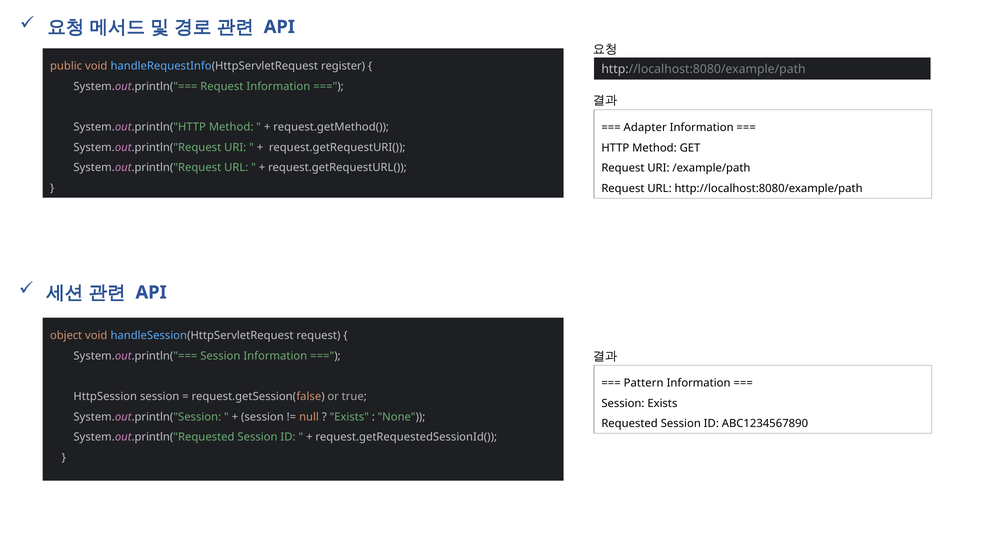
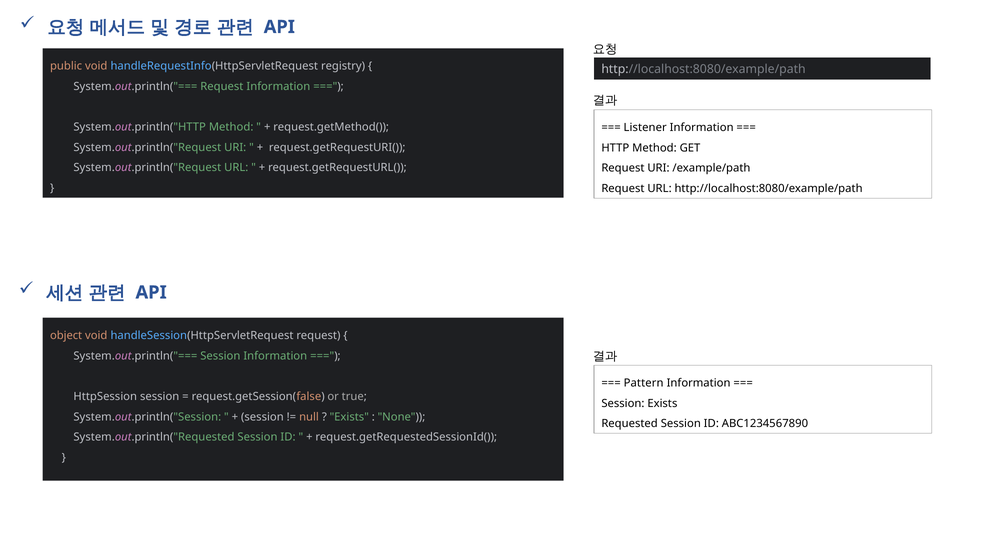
register: register -> registry
Adapter: Adapter -> Listener
